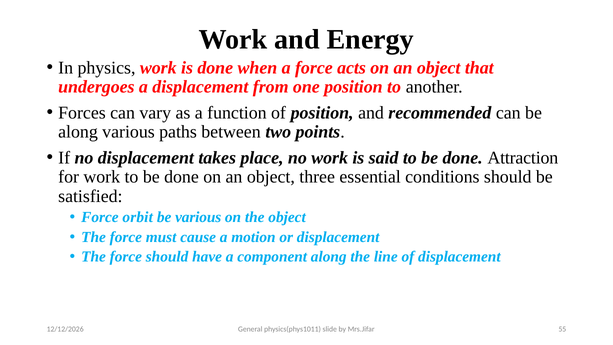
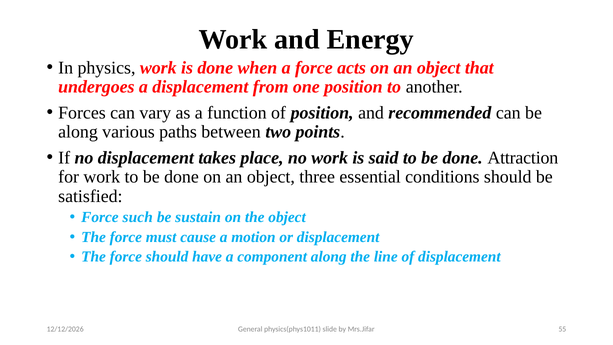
orbit: orbit -> such
be various: various -> sustain
